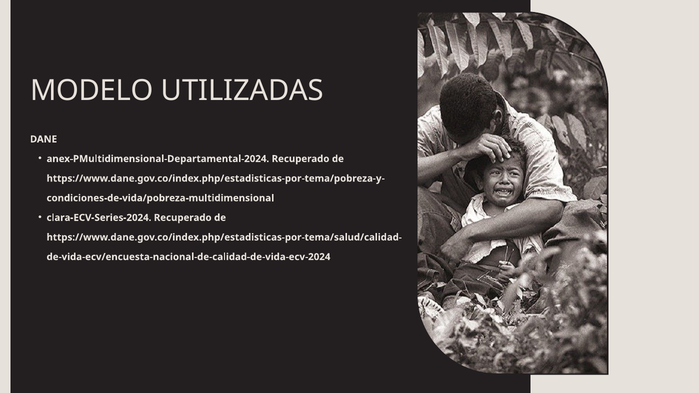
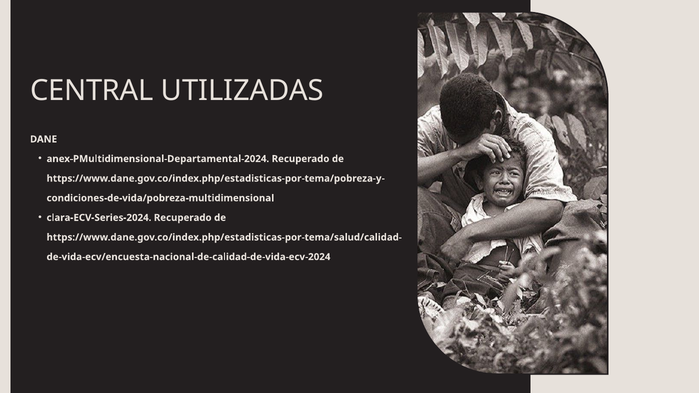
MODELO: MODELO -> CENTRAL
